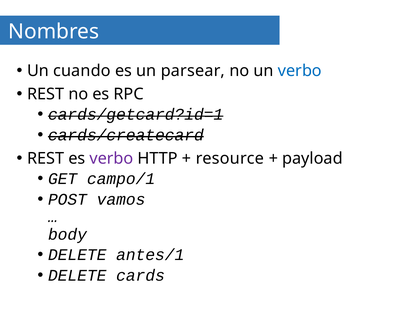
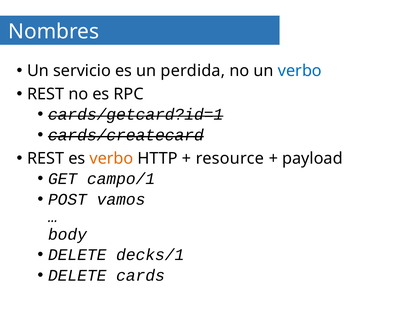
cuando: cuando -> servicio
parsear: parsear -> perdida
verbo at (111, 158) colour: purple -> orange
antes/1: antes/1 -> decks/1
